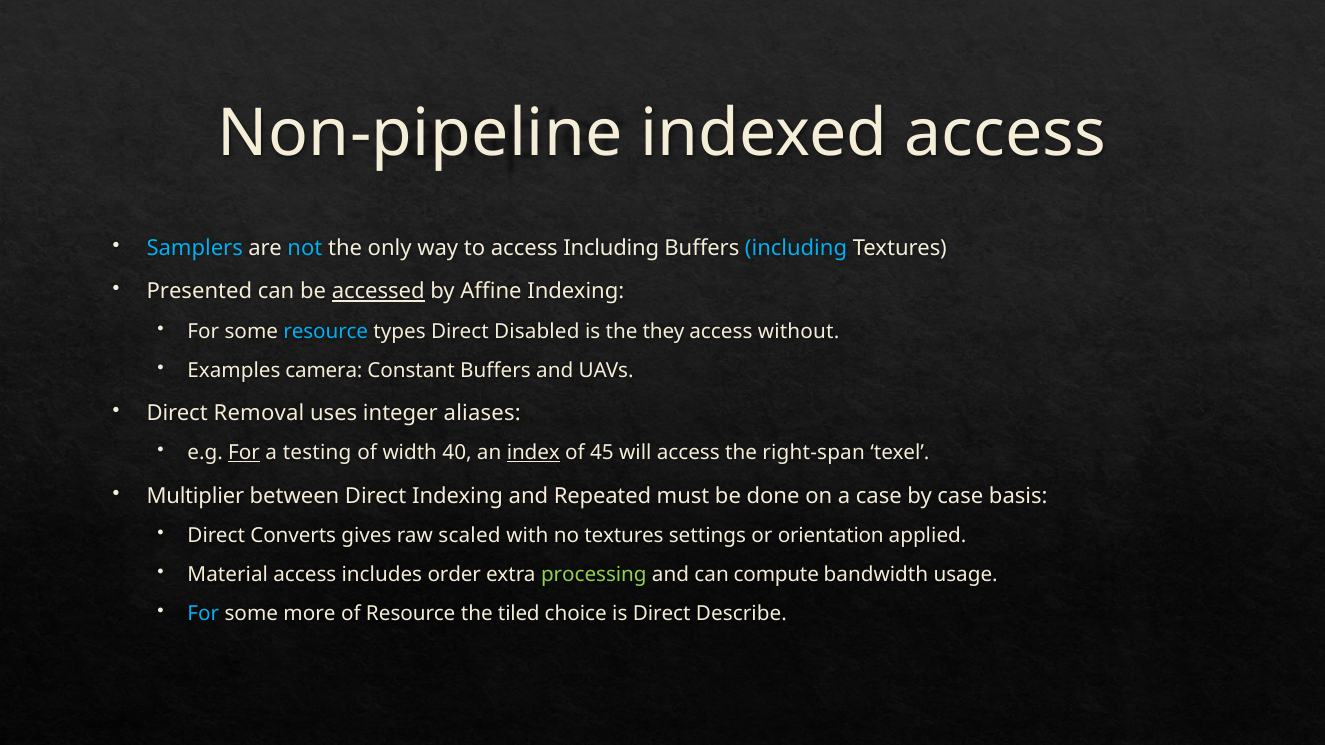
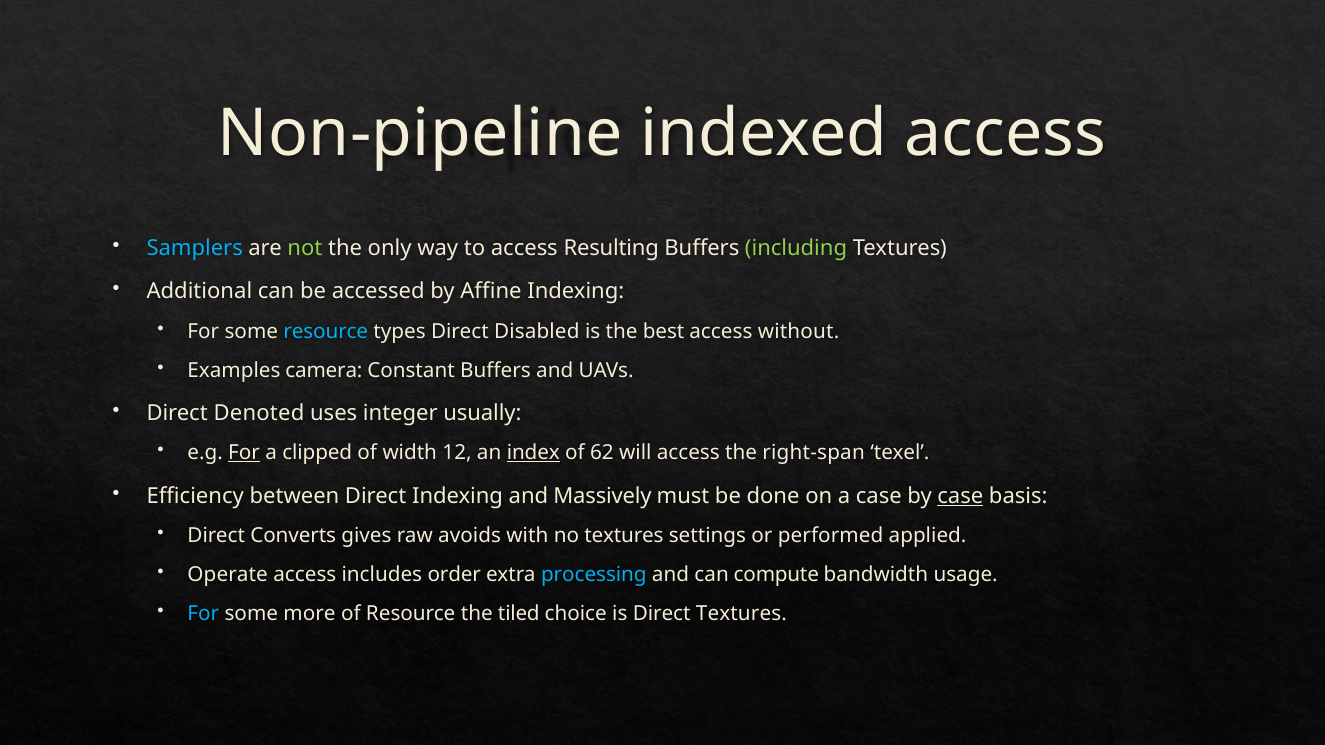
not colour: light blue -> light green
access Including: Including -> Resulting
including at (796, 248) colour: light blue -> light green
Presented: Presented -> Additional
accessed underline: present -> none
they: they -> best
Removal: Removal -> Denoted
aliases: aliases -> usually
testing: testing -> clipped
40: 40 -> 12
45: 45 -> 62
Multiplier: Multiplier -> Efficiency
Repeated: Repeated -> Massively
case at (960, 496) underline: none -> present
scaled: scaled -> avoids
orientation: orientation -> performed
Material: Material -> Operate
processing colour: light green -> light blue
Direct Describe: Describe -> Textures
